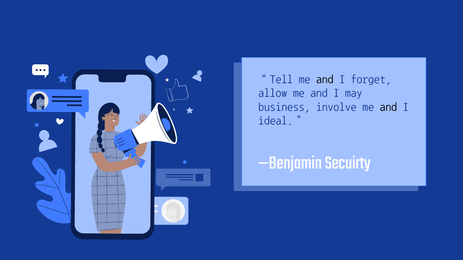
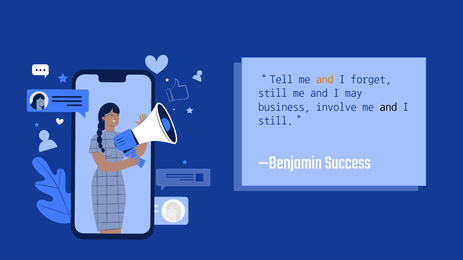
and at (325, 79) colour: black -> orange
allow at (273, 93): allow -> still
ideal at (281, 121): ideal -> still
Secuirty: Secuirty -> Success
